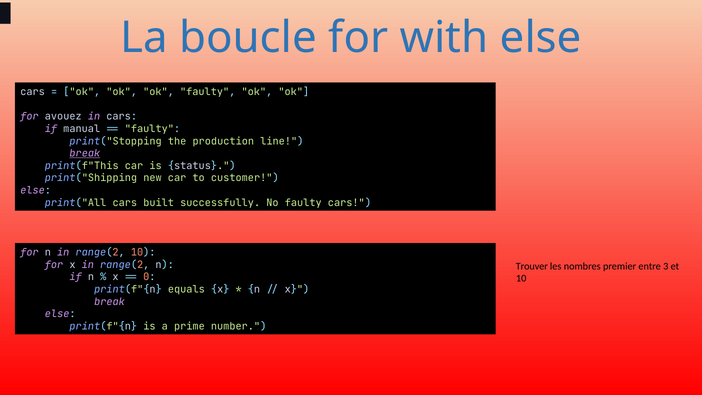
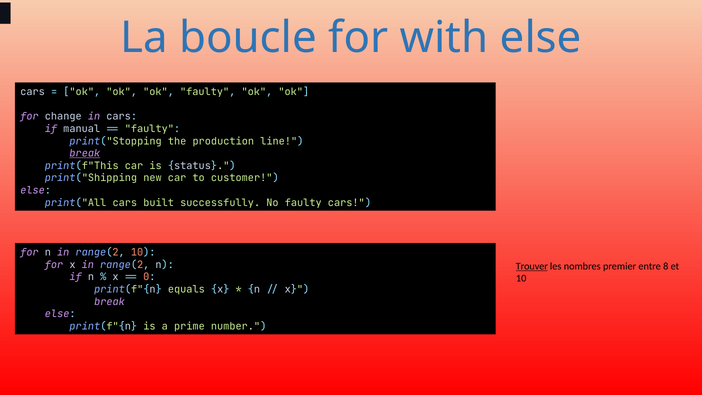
avouez: avouez -> change
Trouver underline: none -> present
3: 3 -> 8
